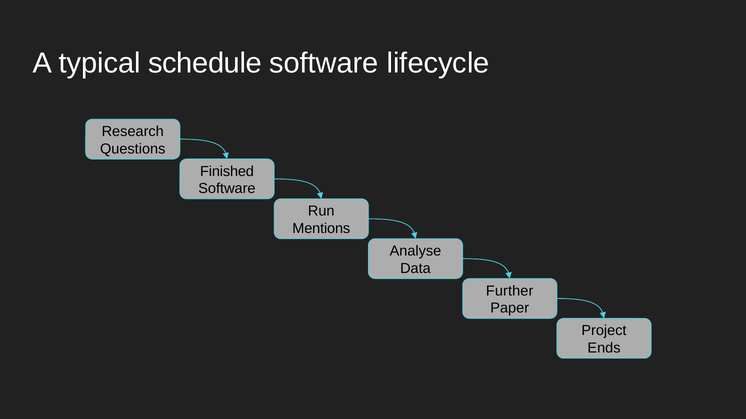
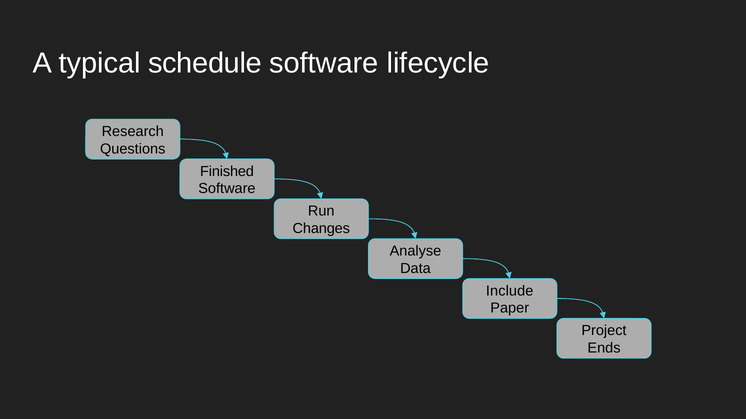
Mentions: Mentions -> Changes
Further: Further -> Include
